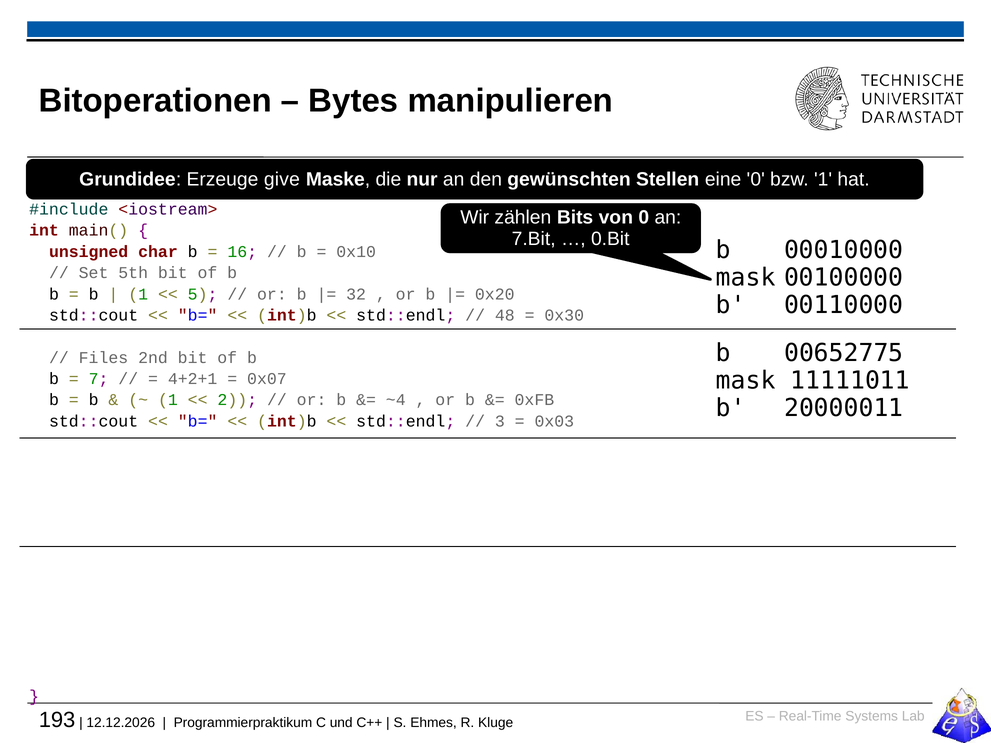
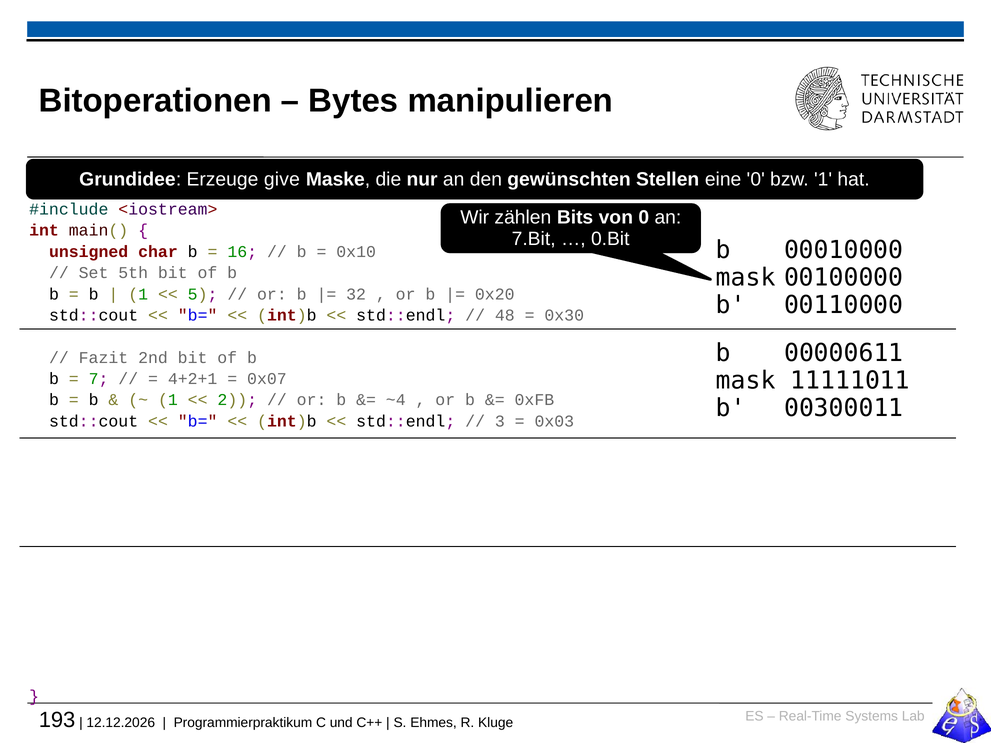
00652775: 00652775 -> 00000611
Files: Files -> Fazit
20000011: 20000011 -> 00300011
